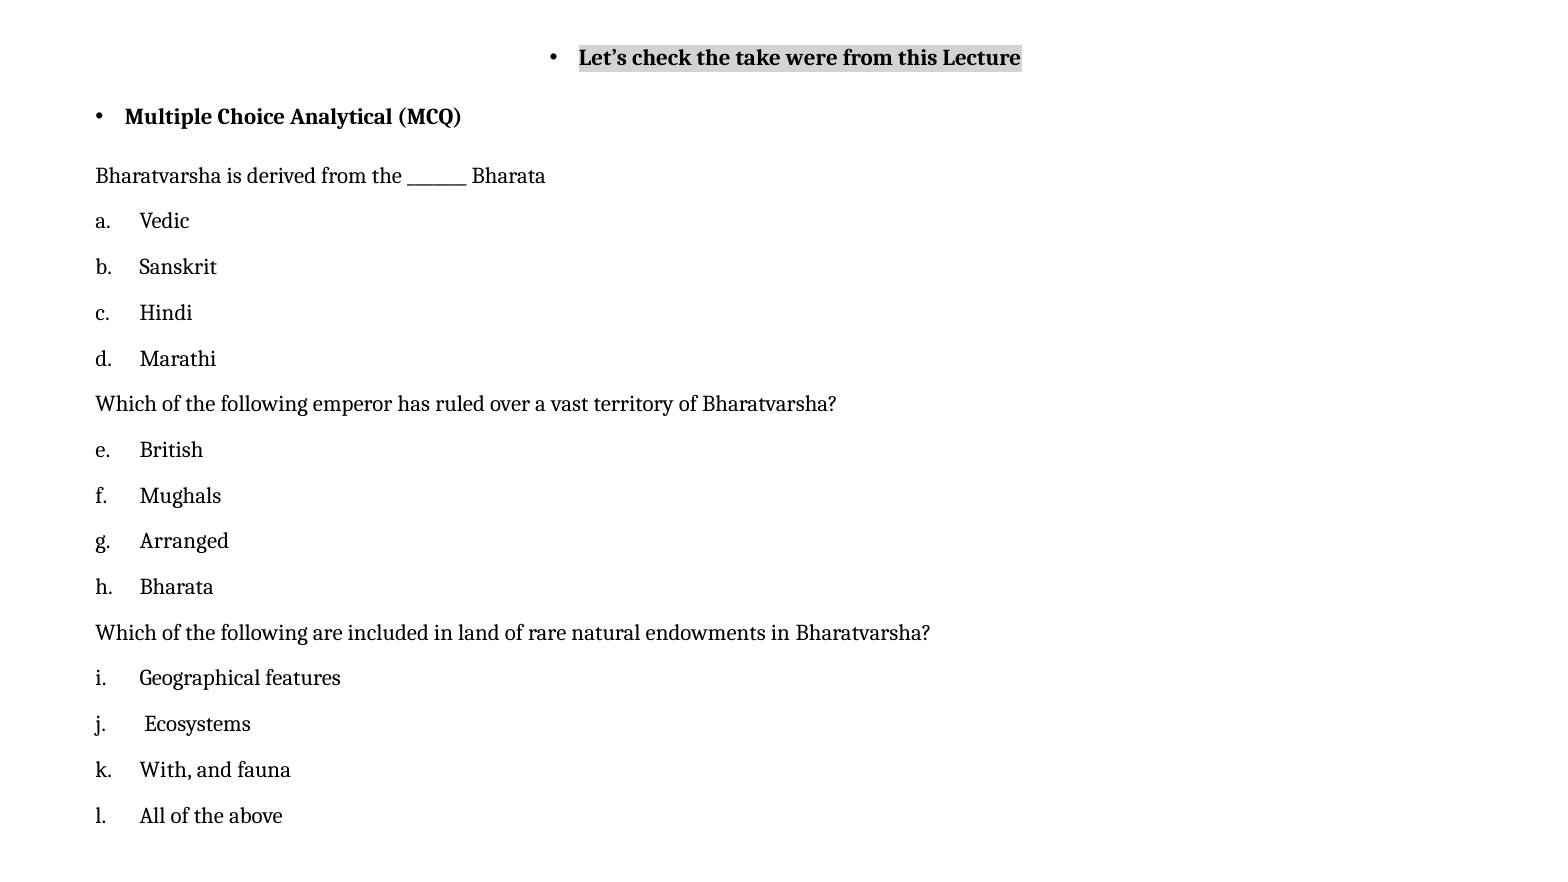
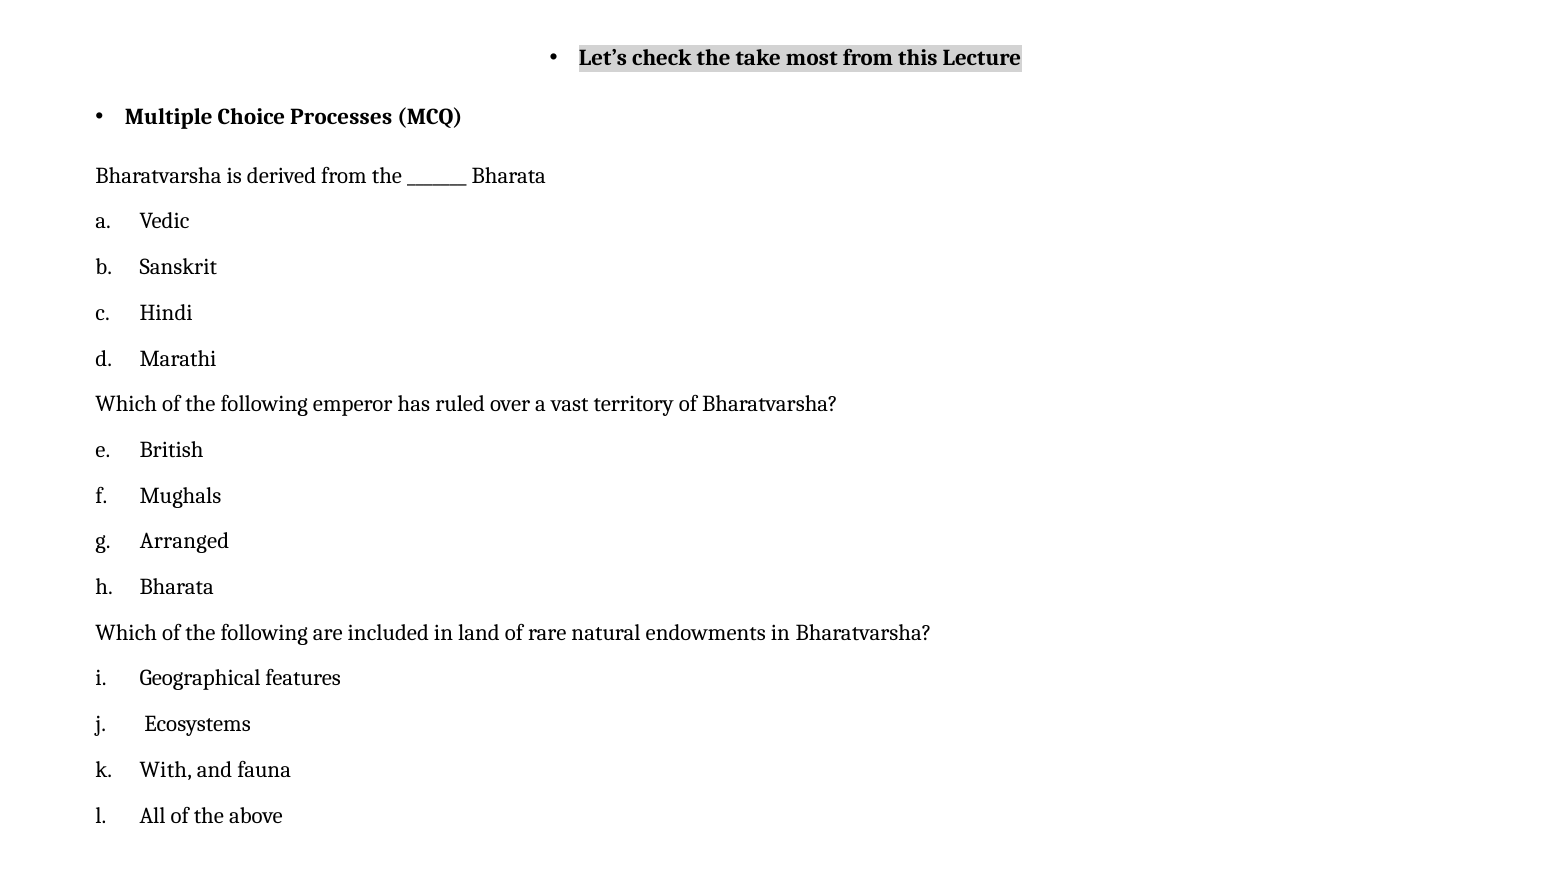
were: were -> most
Analytical: Analytical -> Processes
